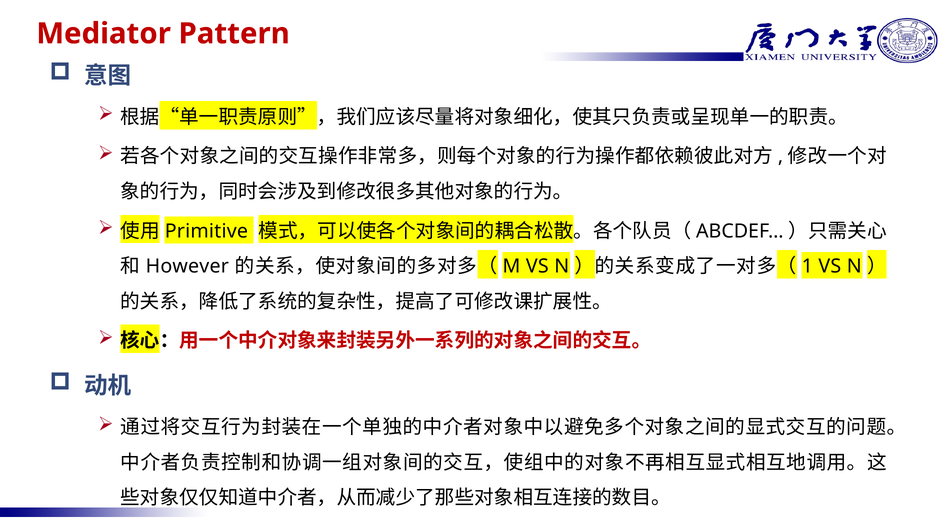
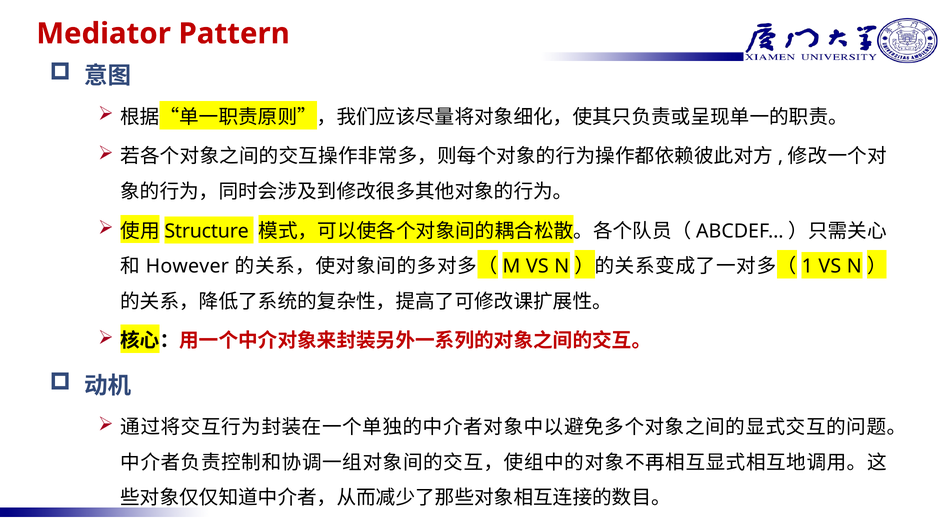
Primitive: Primitive -> Structure
